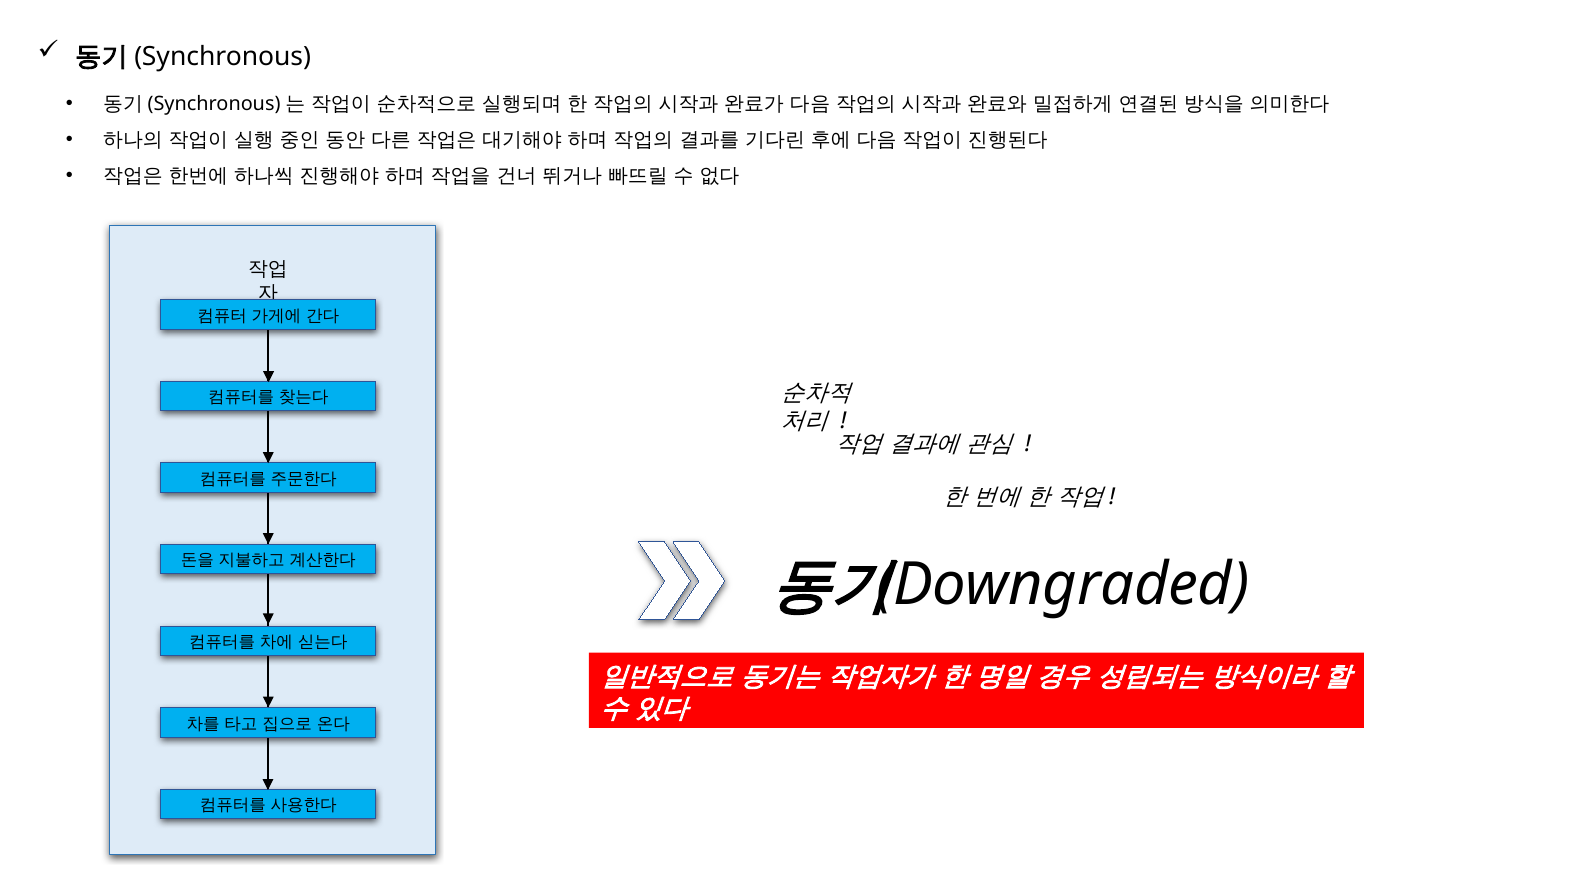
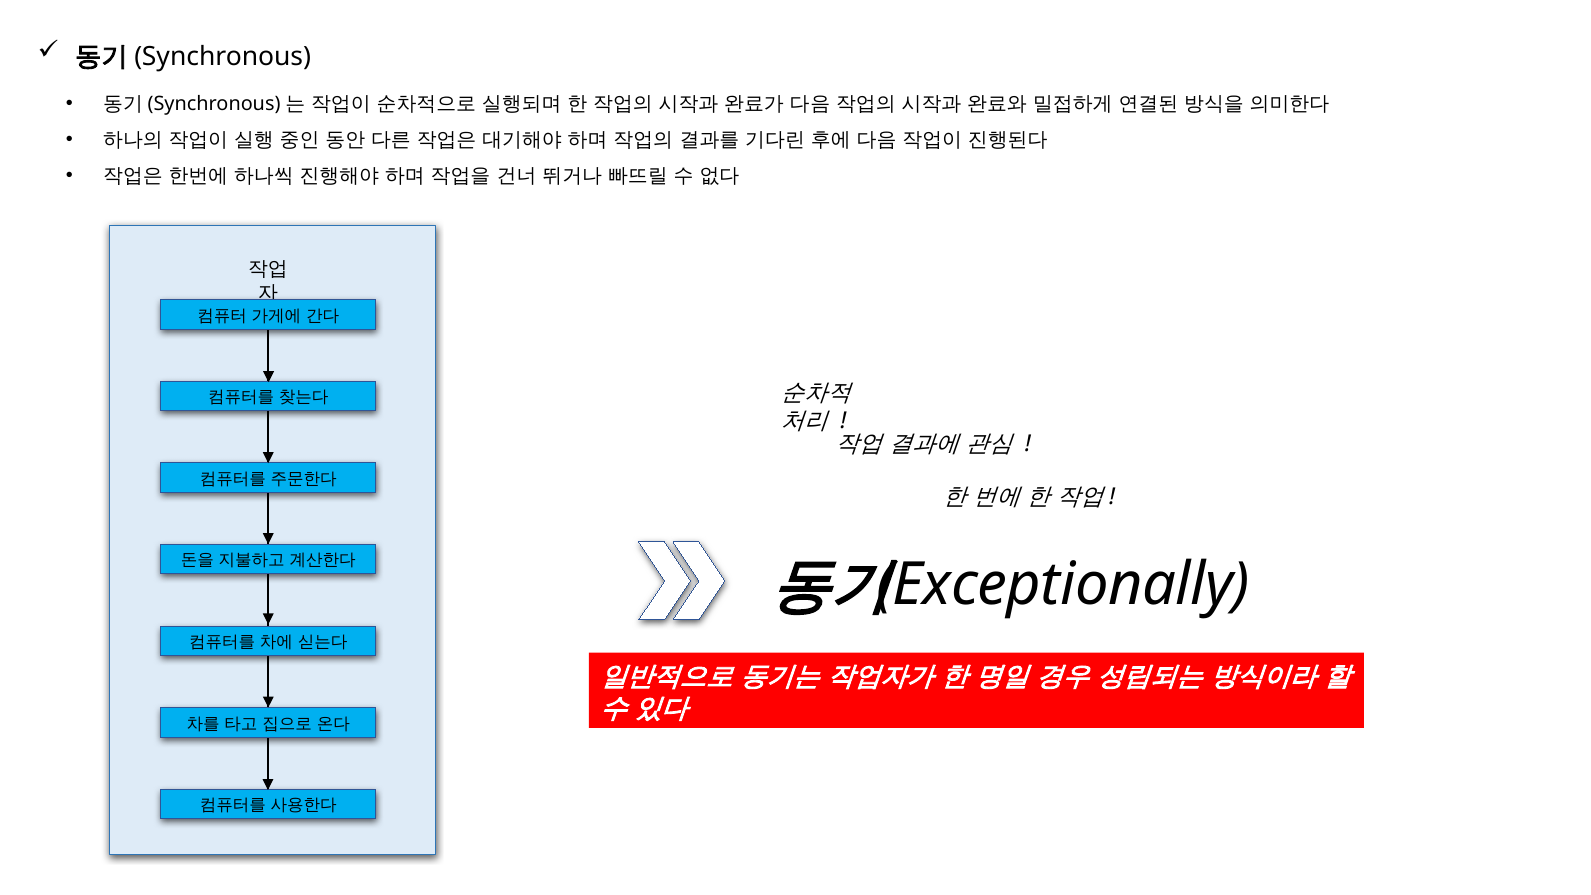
Downgraded: Downgraded -> Exceptionally
